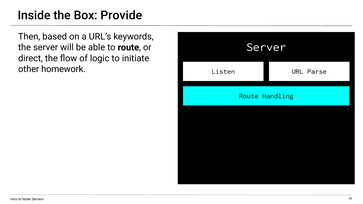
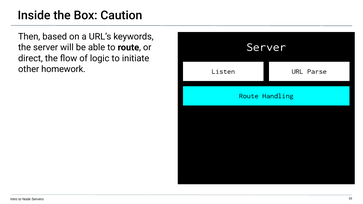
Provide: Provide -> Caution
